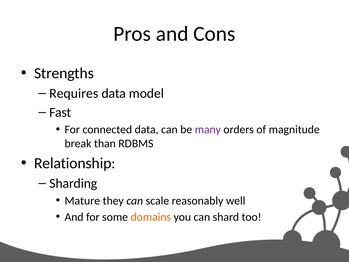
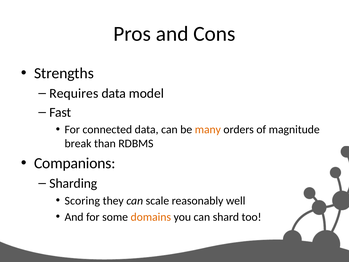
many colour: purple -> orange
Relationship: Relationship -> Companions
Mature: Mature -> Scoring
